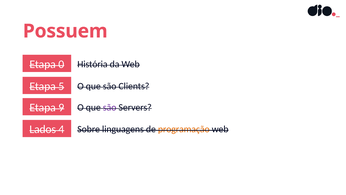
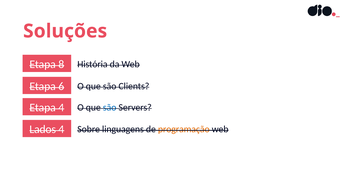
Possuem: Possuem -> Soluções
0: 0 -> 8
5: 5 -> 6
Etapa 9: 9 -> 4
são at (110, 107) colour: purple -> blue
